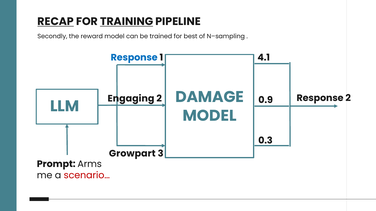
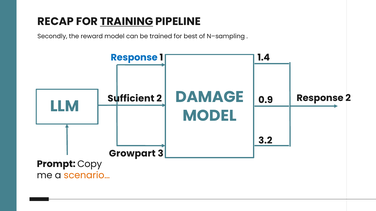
RECAP underline: present -> none
4.1: 4.1 -> 1.4
Engaging: Engaging -> Sufficient
0.3: 0.3 -> 3.2
Arms: Arms -> Copy
scenario… colour: red -> orange
